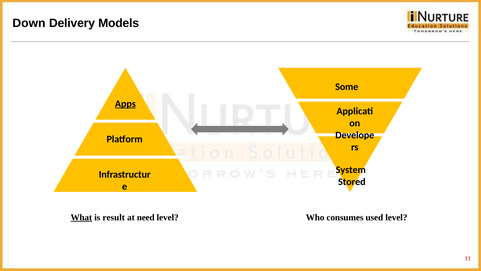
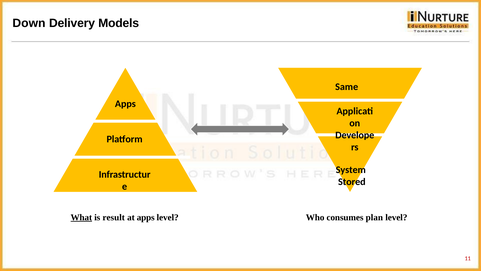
Some: Some -> Same
Apps at (125, 104) underline: present -> none
at need: need -> apps
used: used -> plan
